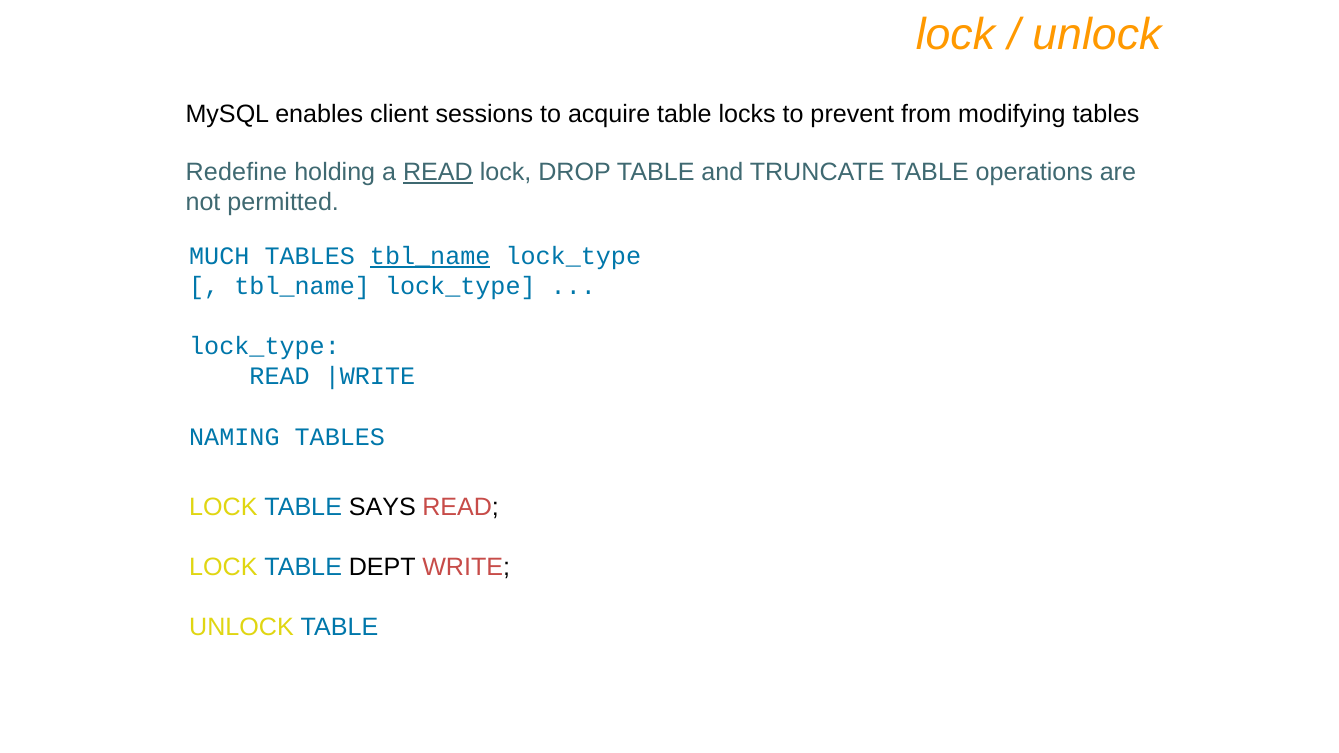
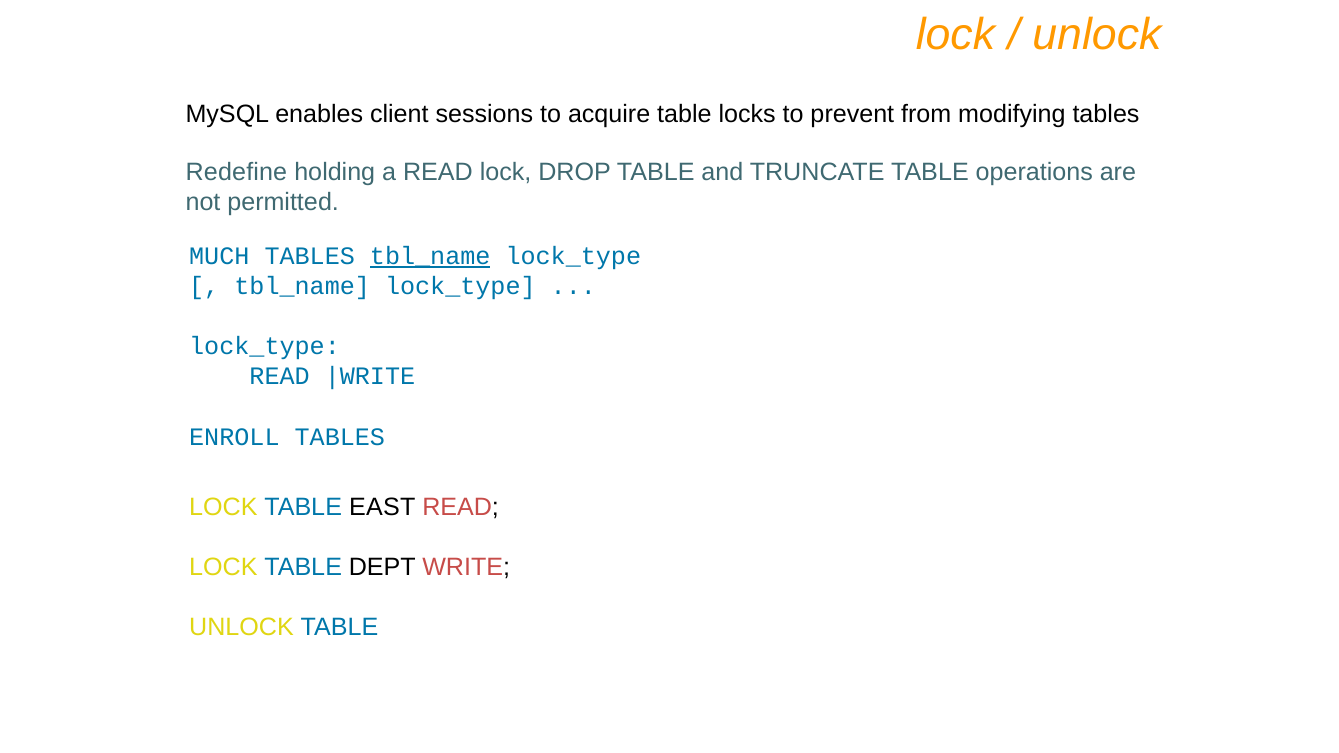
READ at (438, 172) underline: present -> none
NAMING: NAMING -> ENROLL
SAYS: SAYS -> EAST
